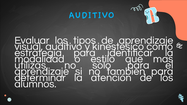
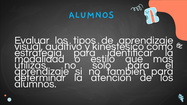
AUDITIVO at (92, 14): AUDITIVO -> ALUMNOS
